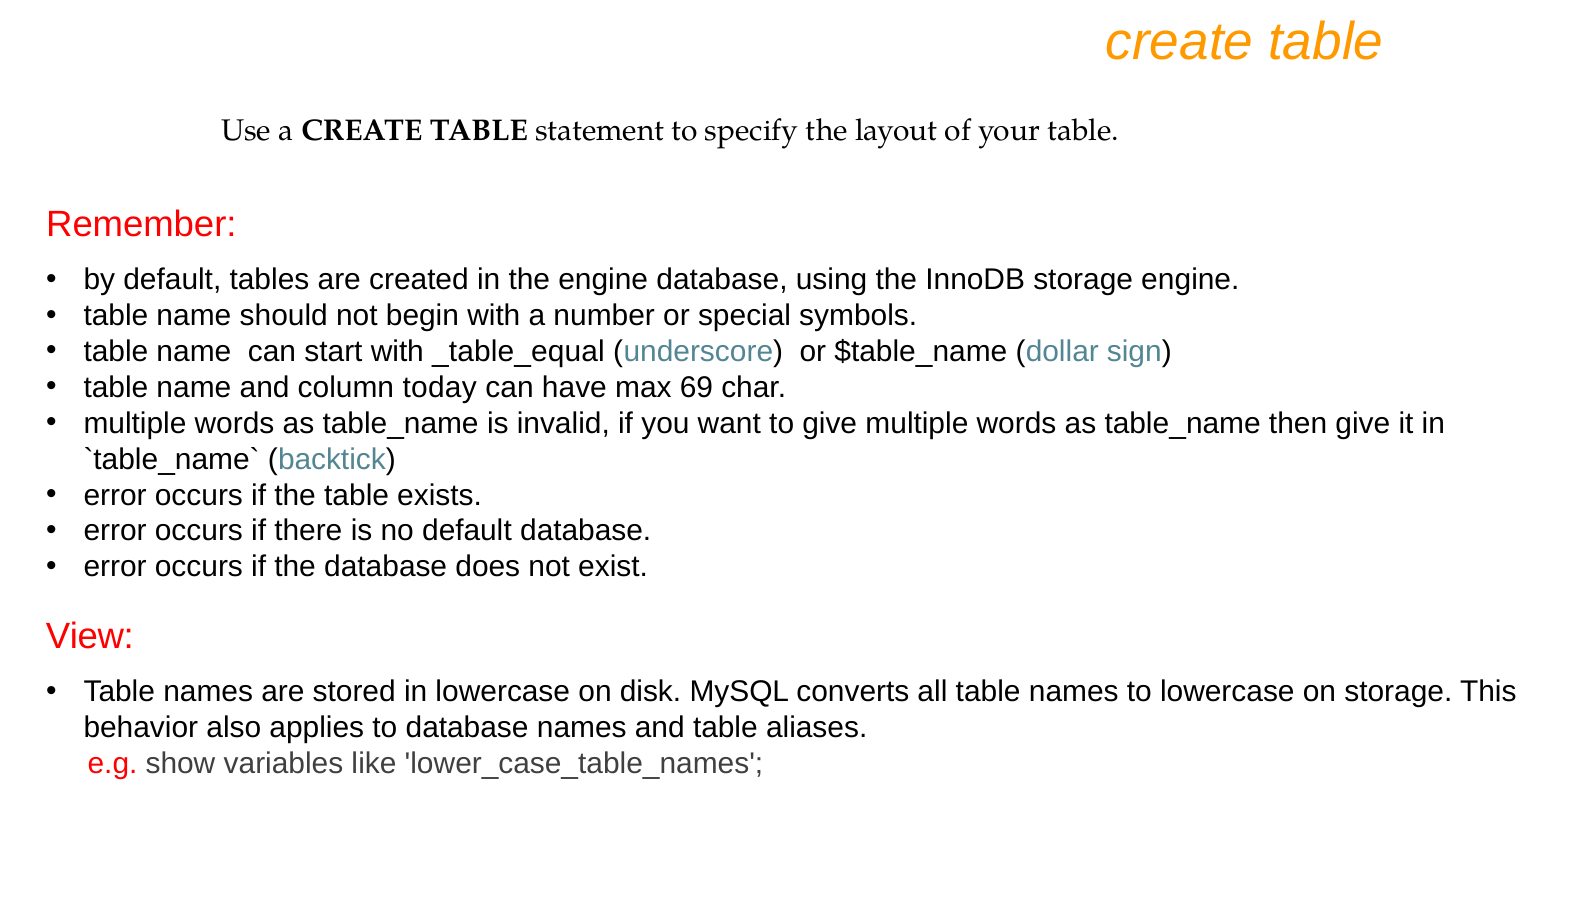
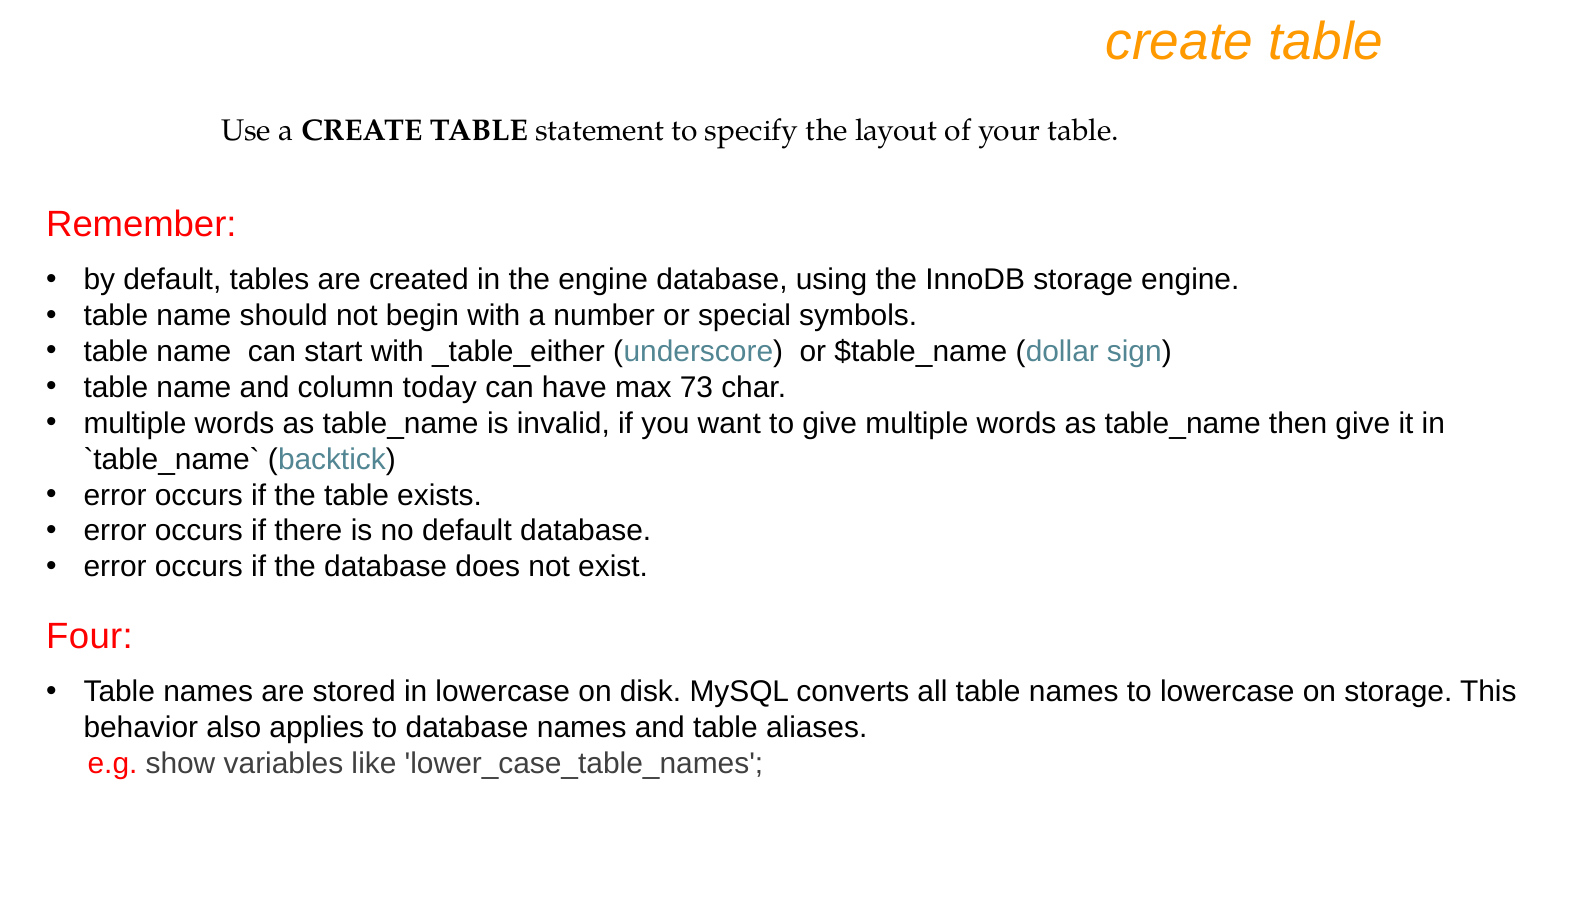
_table_equal: _table_equal -> _table_either
69: 69 -> 73
View: View -> Four
